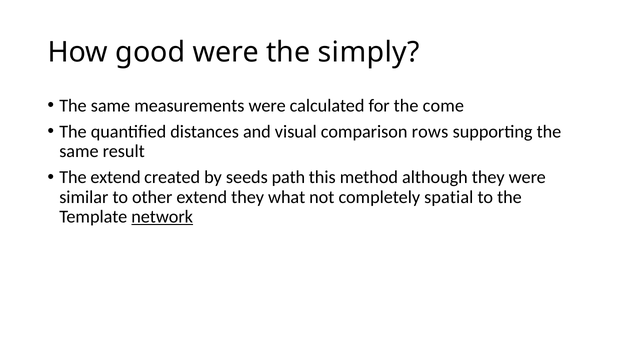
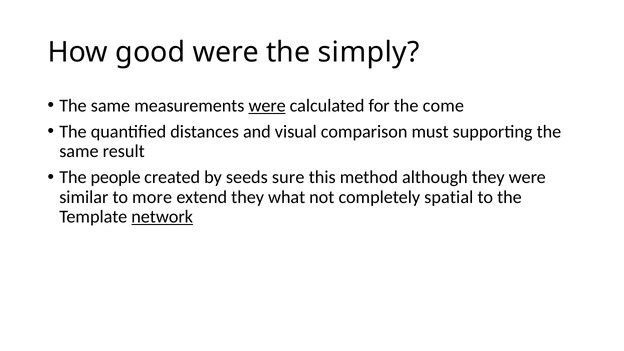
were at (267, 106) underline: none -> present
rows: rows -> must
The extend: extend -> people
path: path -> sure
other: other -> more
